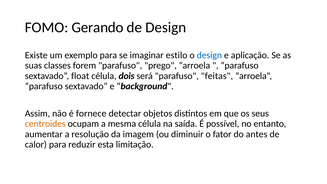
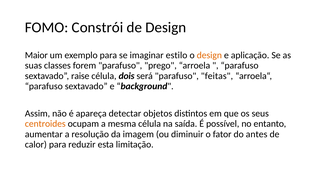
Gerando: Gerando -> Constrói
Existe: Existe -> Maior
design at (209, 55) colour: blue -> orange
float: float -> raise
fornece: fornece -> apareça
